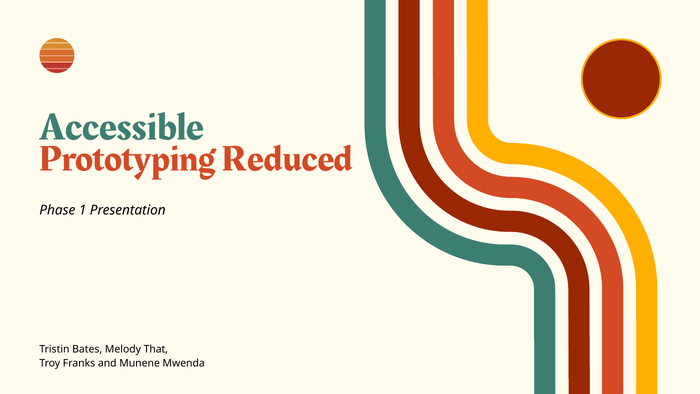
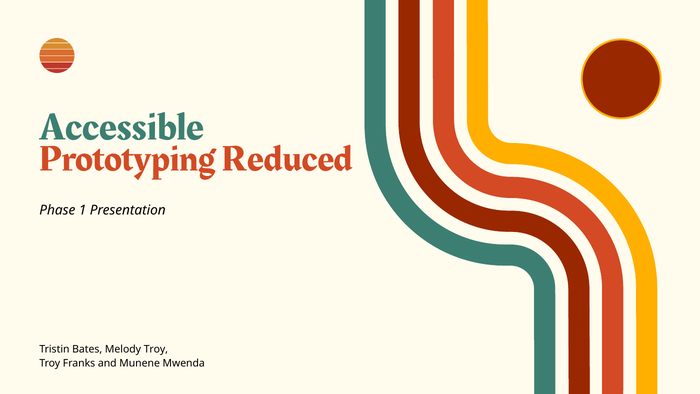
Melody That: That -> Troy
